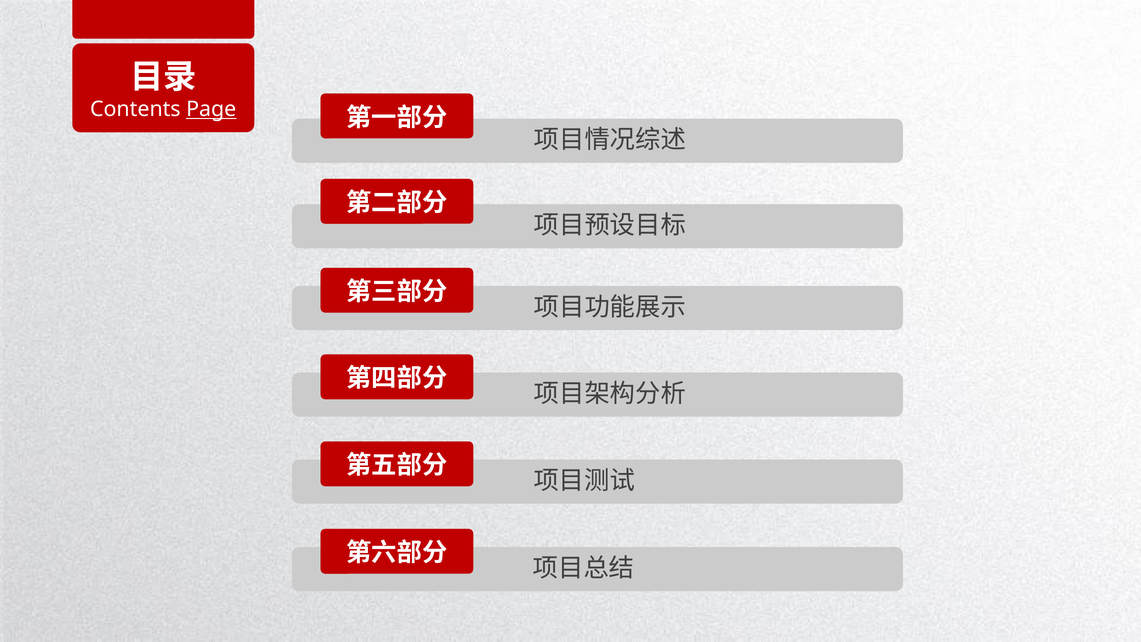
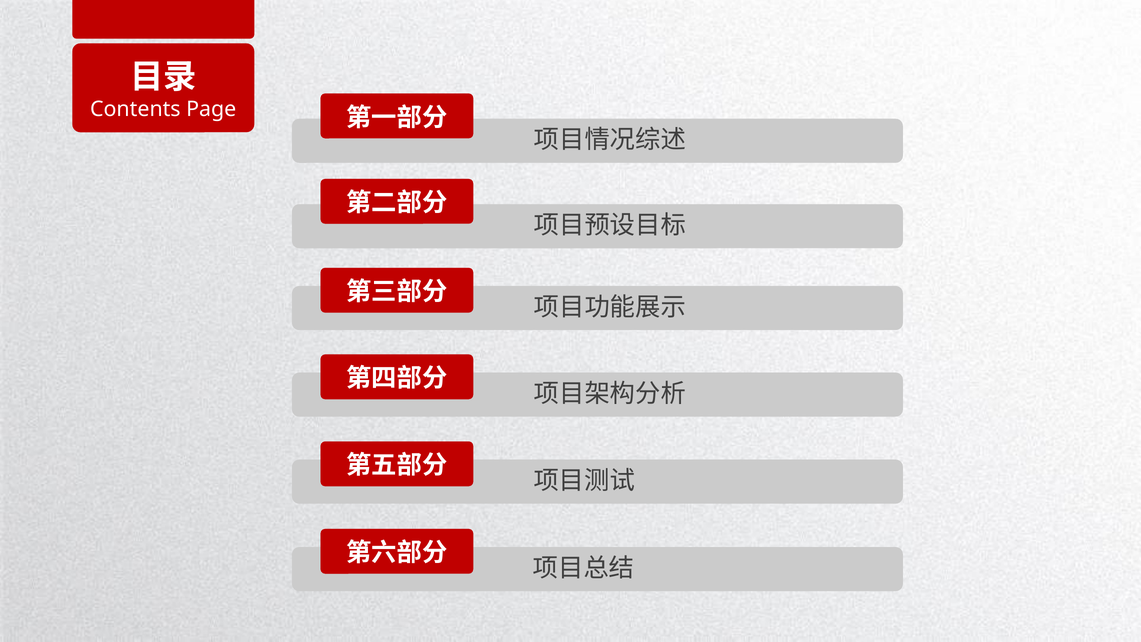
Page underline: present -> none
